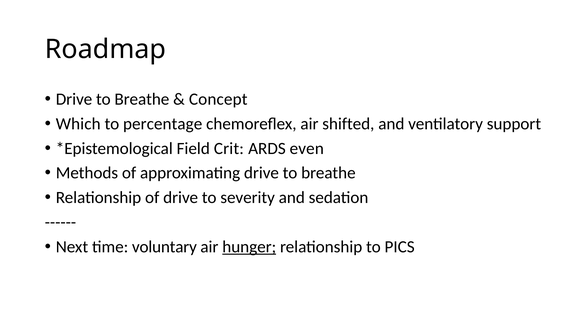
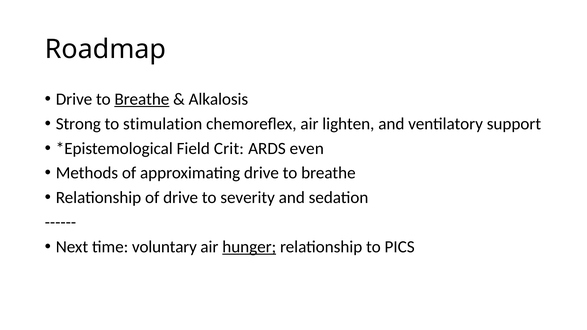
Breathe at (142, 99) underline: none -> present
Concept: Concept -> Alkalosis
Which: Which -> Strong
percentage: percentage -> stimulation
shifted: shifted -> lighten
